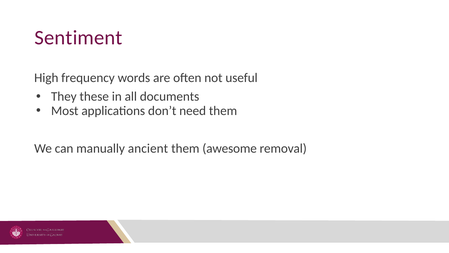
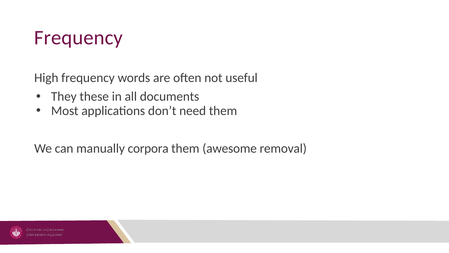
Sentiment at (79, 38): Sentiment -> Frequency
ancient: ancient -> corpora
